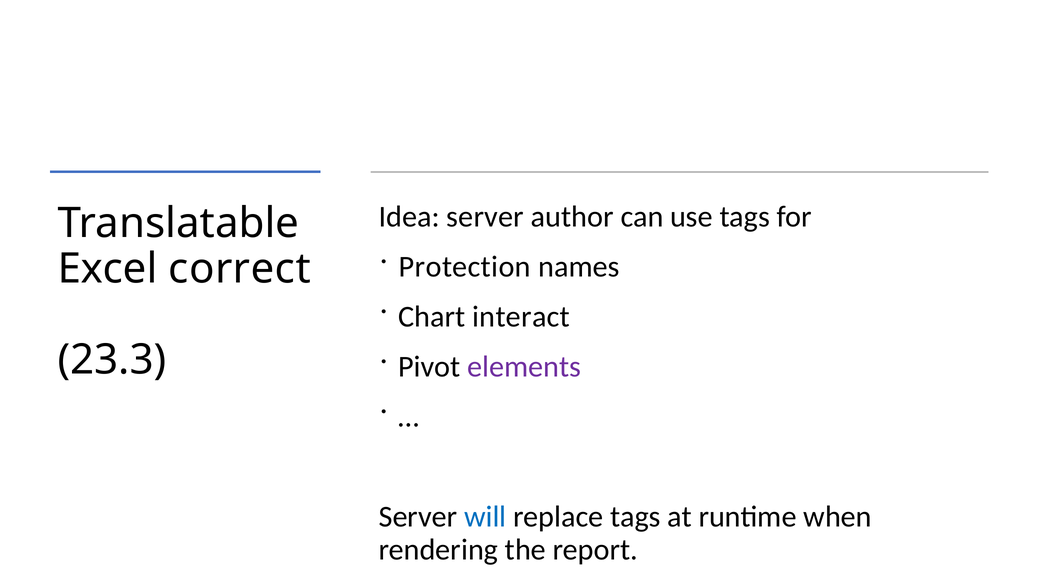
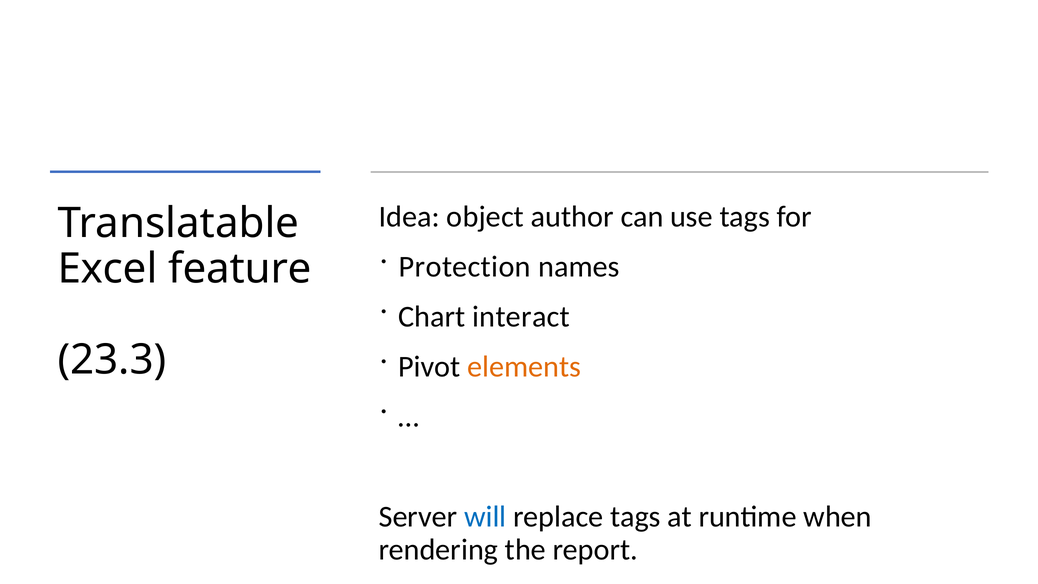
Idea server: server -> object
correct: correct -> feature
elements colour: purple -> orange
